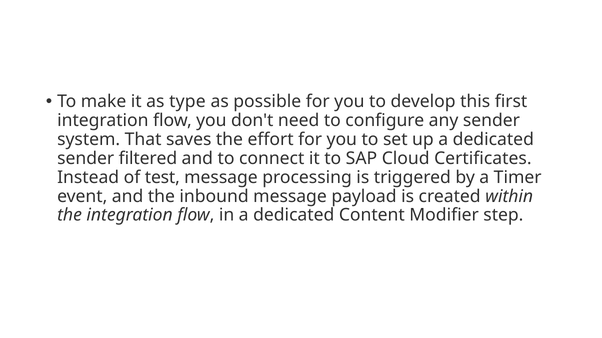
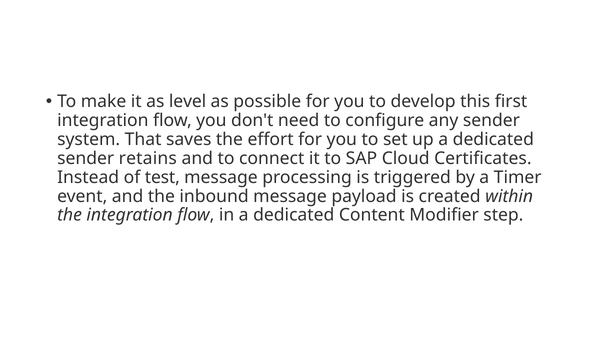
type: type -> level
filtered: filtered -> retains
